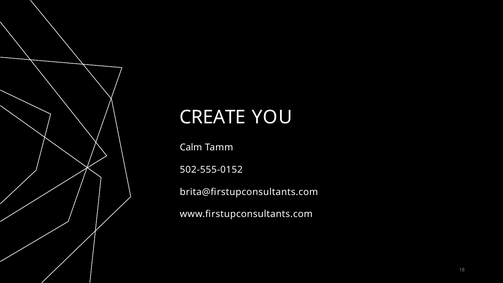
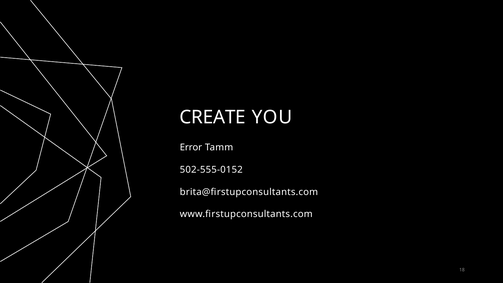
Calm: Calm -> Error
